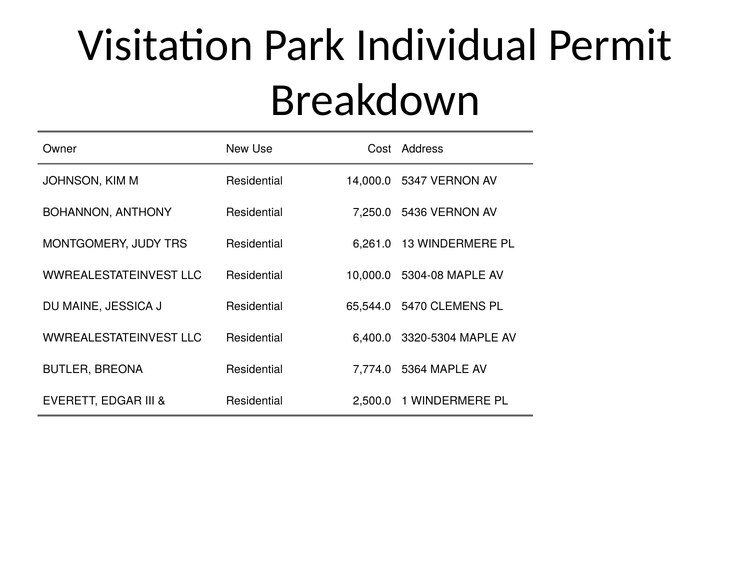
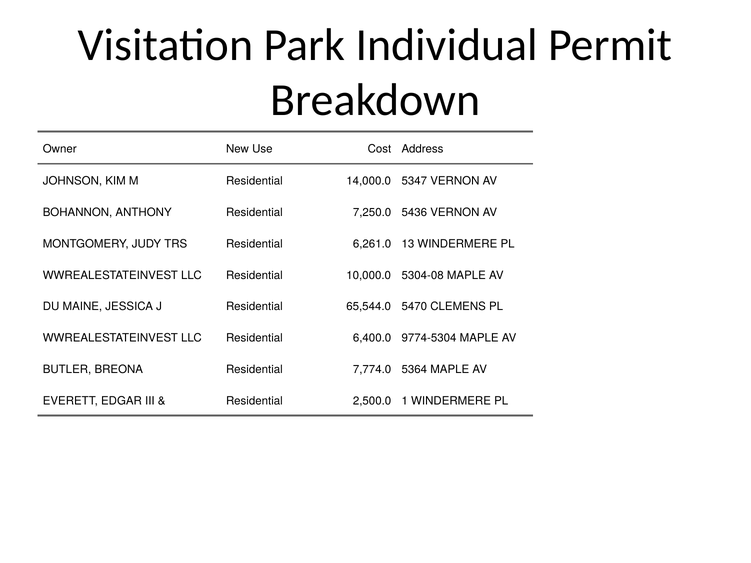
3320-5304: 3320-5304 -> 9774-5304
